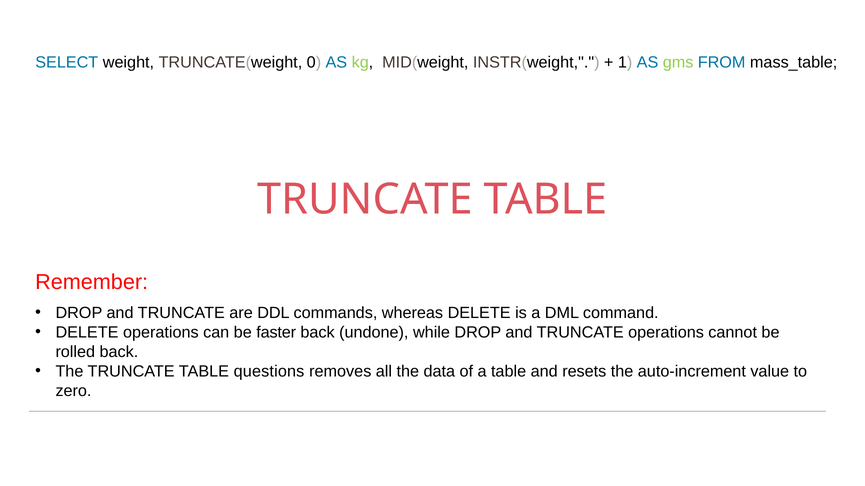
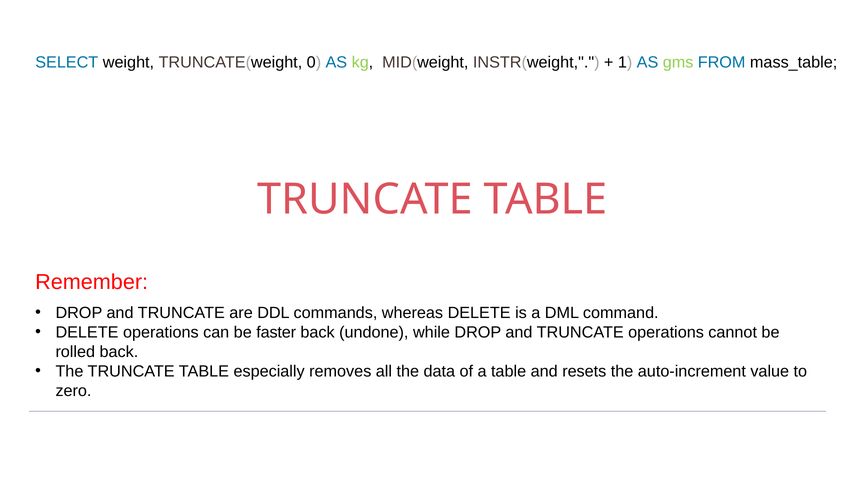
questions: questions -> especially
